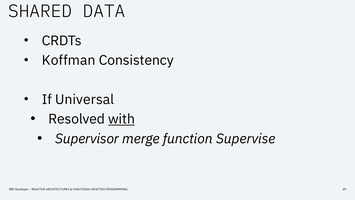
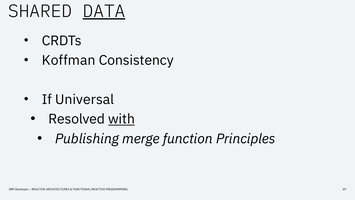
DATA underline: none -> present
Supervisor: Supervisor -> Publishing
Supervise: Supervise -> Principles
